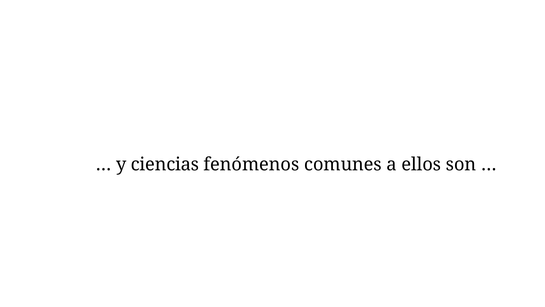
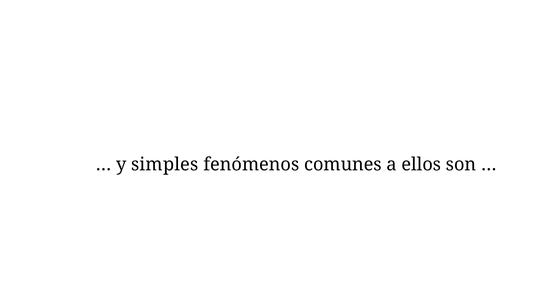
ciencias: ciencias -> simples
